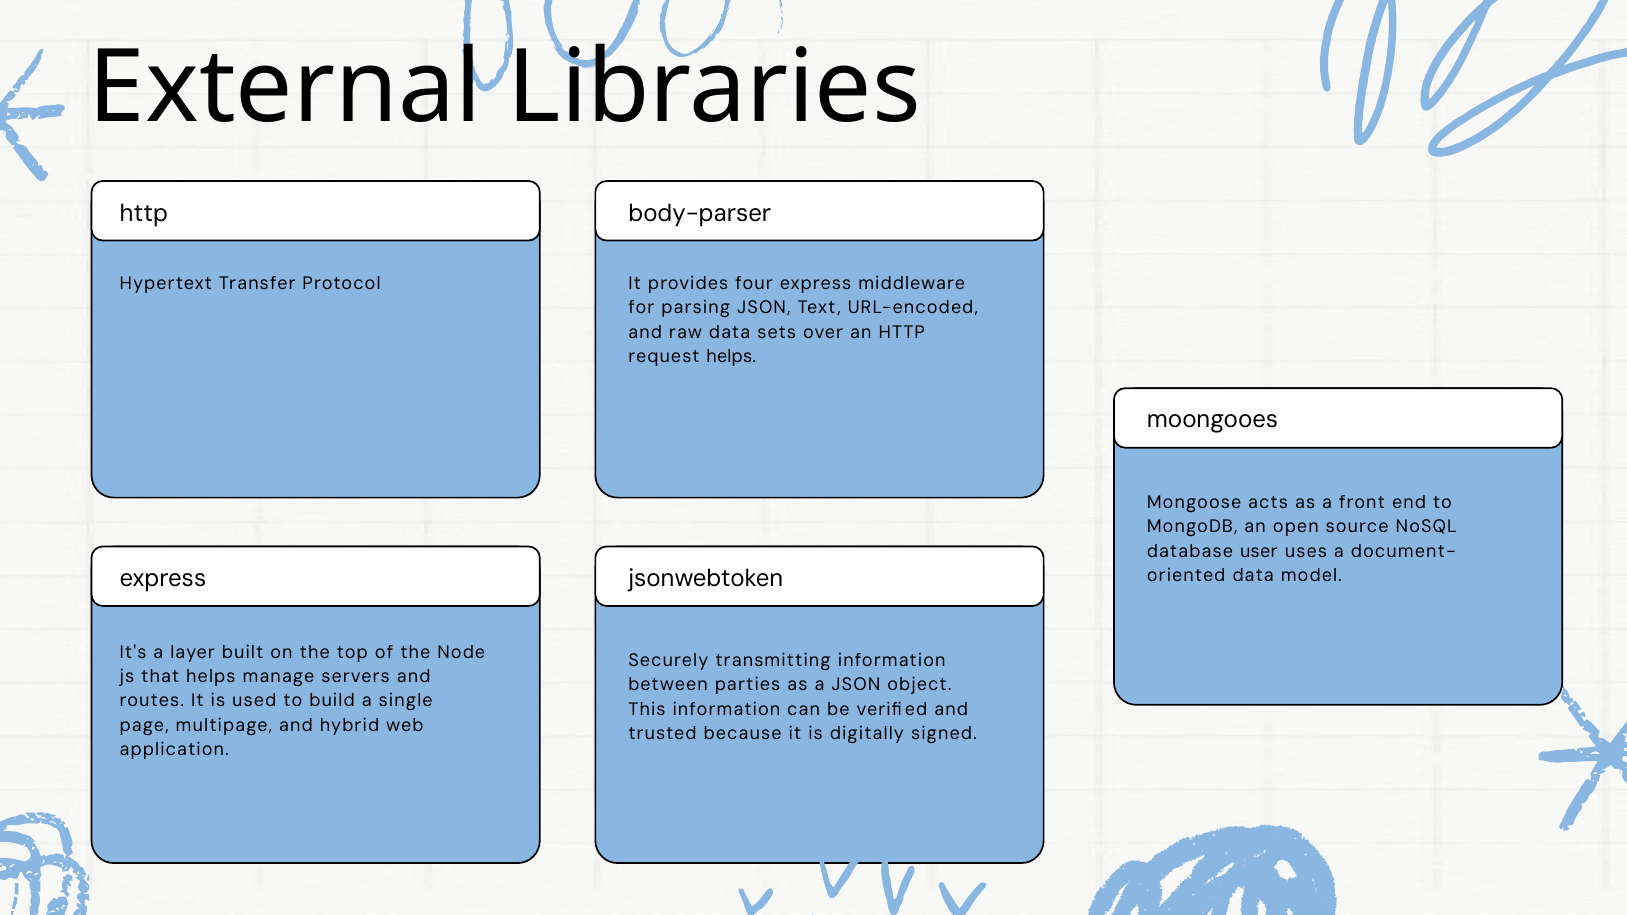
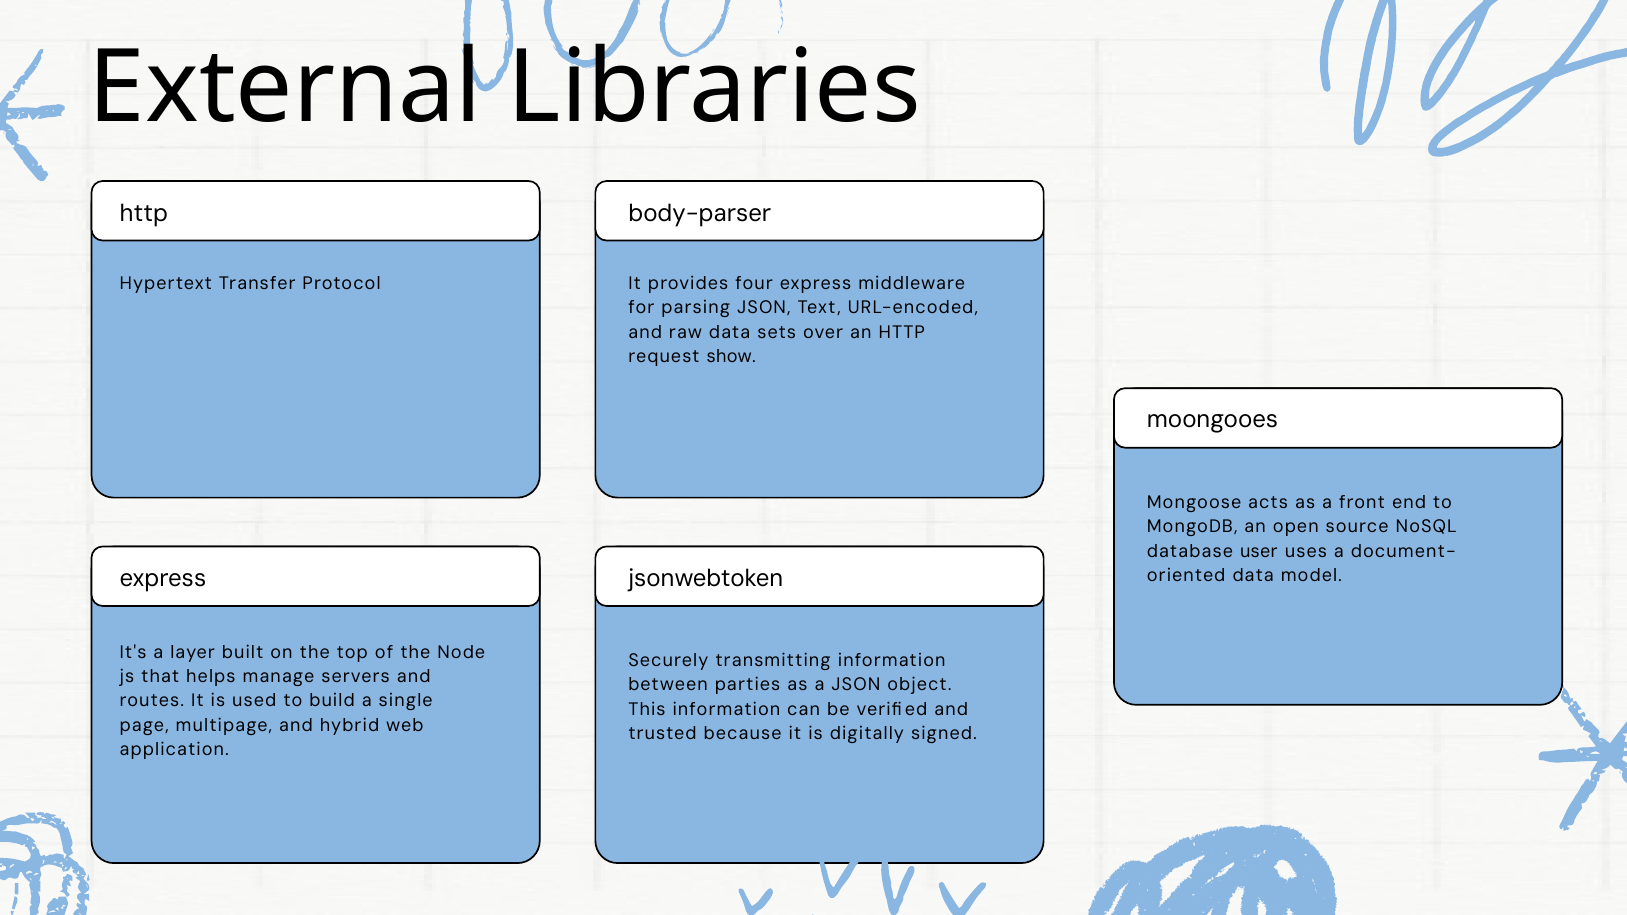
request helps: helps -> show
